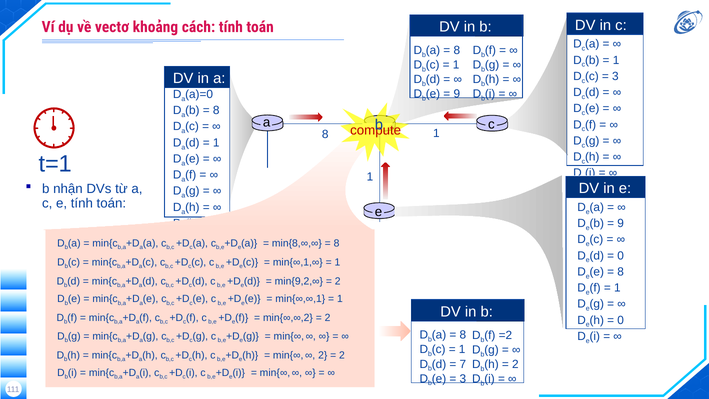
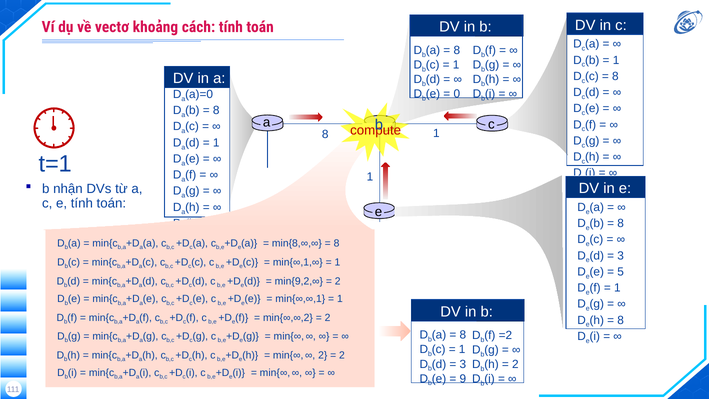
3 at (615, 76): 3 -> 8
9 at (457, 94): 9 -> 0
9 at (621, 223): 9 -> 8
0 at (621, 256): 0 -> 3
8 at (621, 272): 8 -> 5
0 at (621, 320): 0 -> 8
7 at (463, 364): 7 -> 3
3 at (463, 378): 3 -> 9
